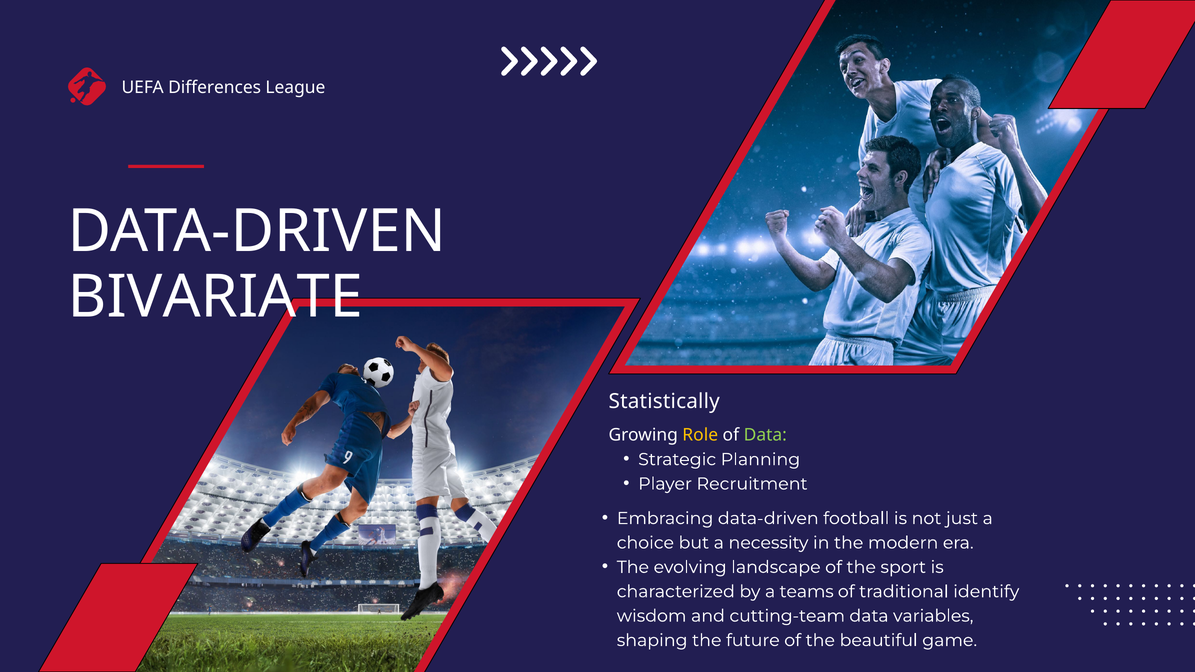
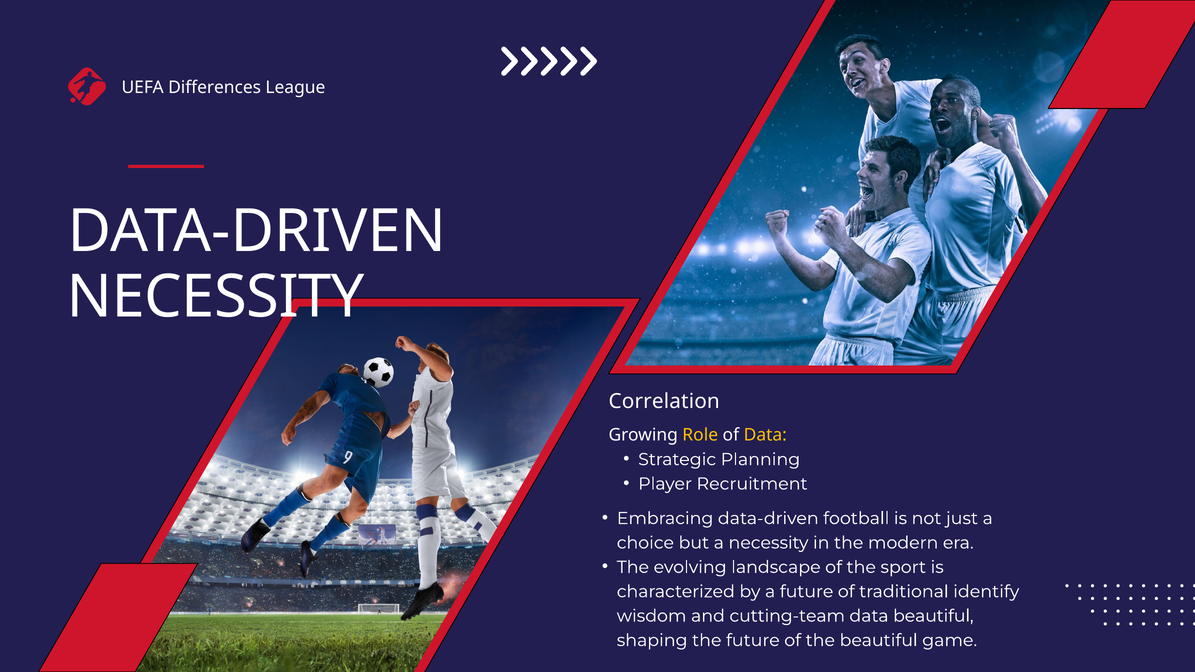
BIVARIATE at (215, 297): BIVARIATE -> NECESSITY
Statistically: Statistically -> Correlation
Data at (765, 435) colour: light green -> yellow
a teams: teams -> future
data variables: variables -> beautiful
